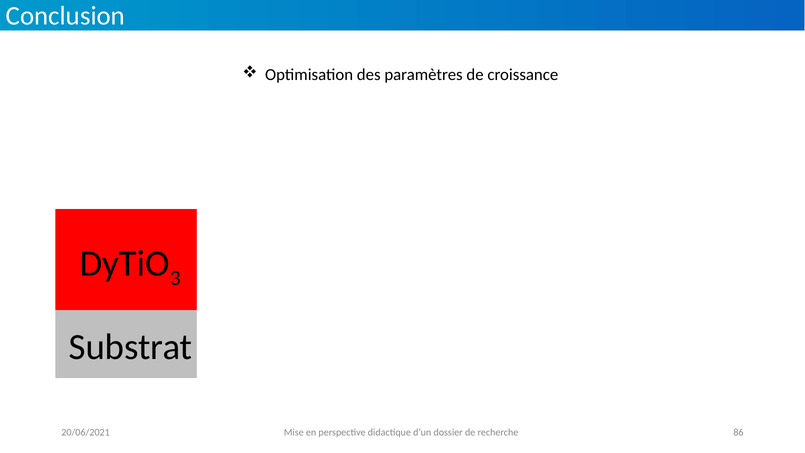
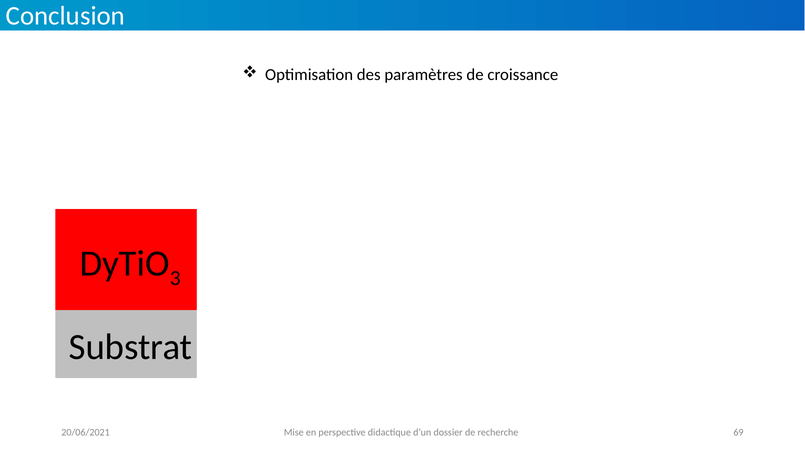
86: 86 -> 69
